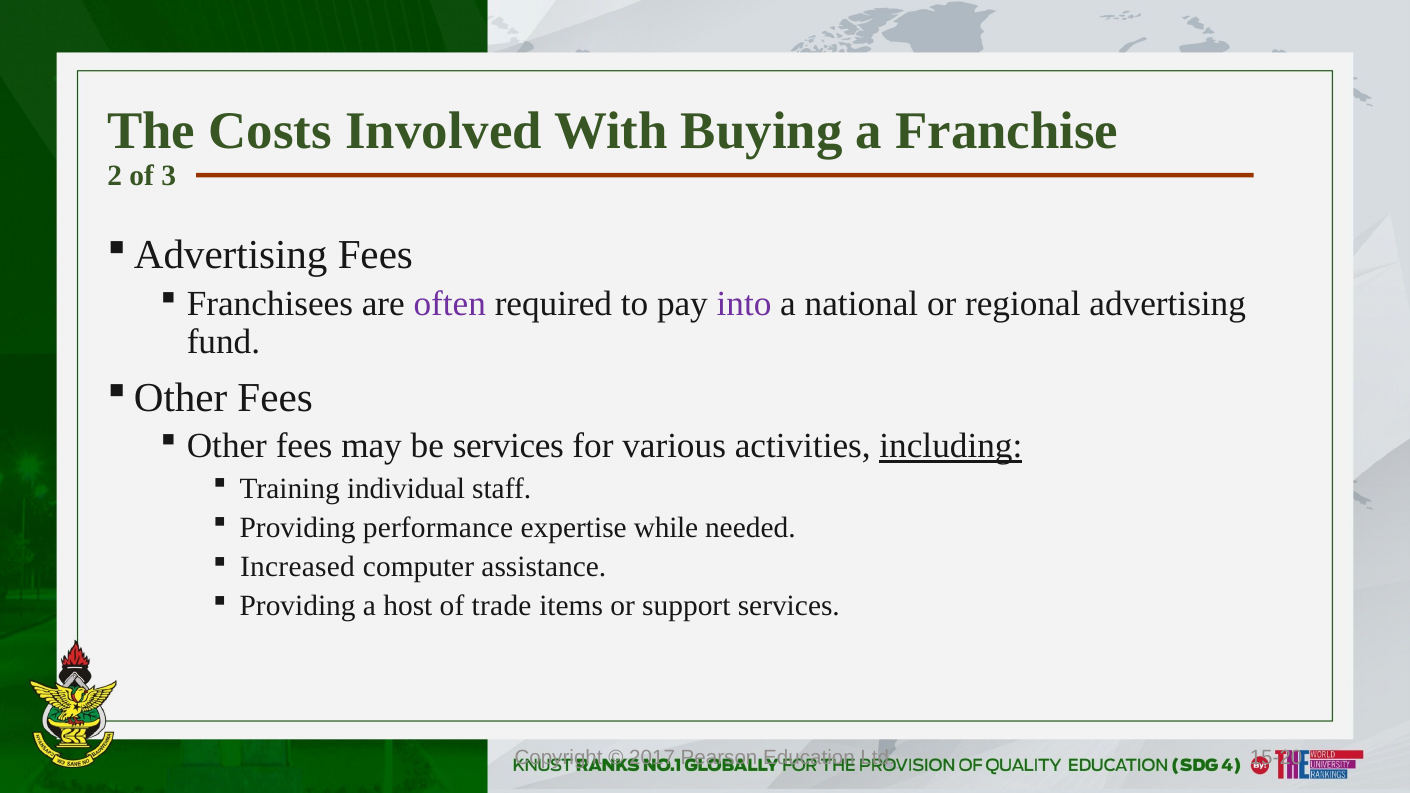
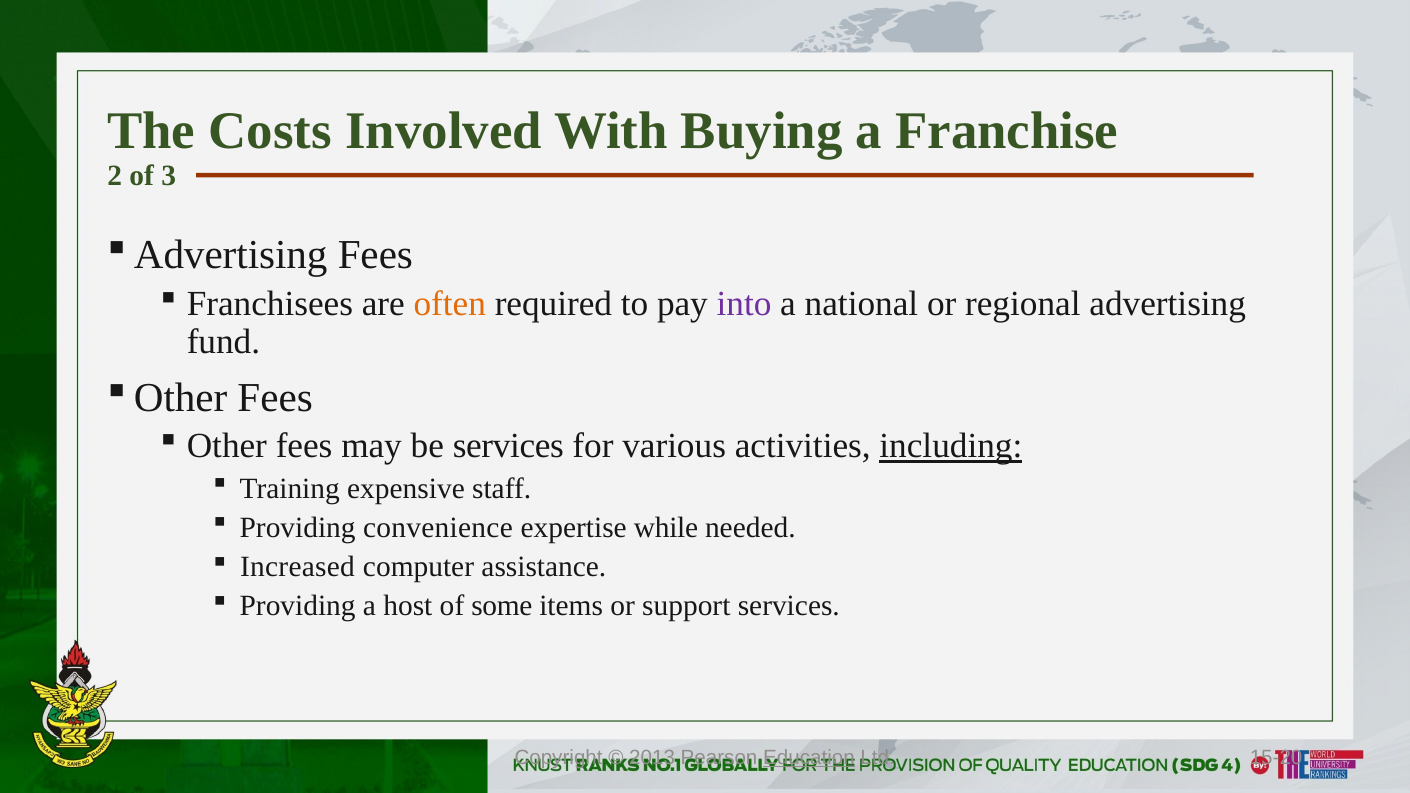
often colour: purple -> orange
individual: individual -> expensive
performance: performance -> convenience
trade: trade -> some
2017: 2017 -> 2013
Education underline: none -> present
